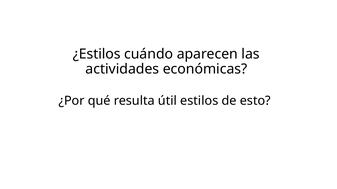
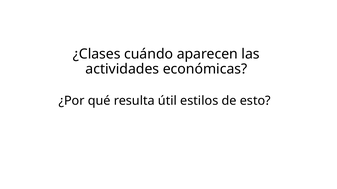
¿Estilos: ¿Estilos -> ¿Clases
